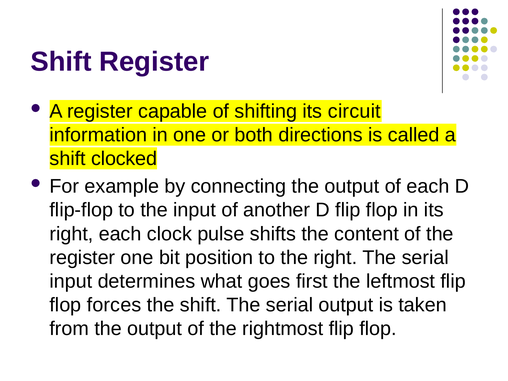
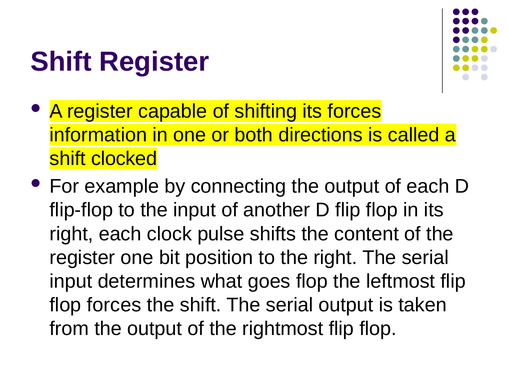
its circuit: circuit -> forces
goes first: first -> flop
